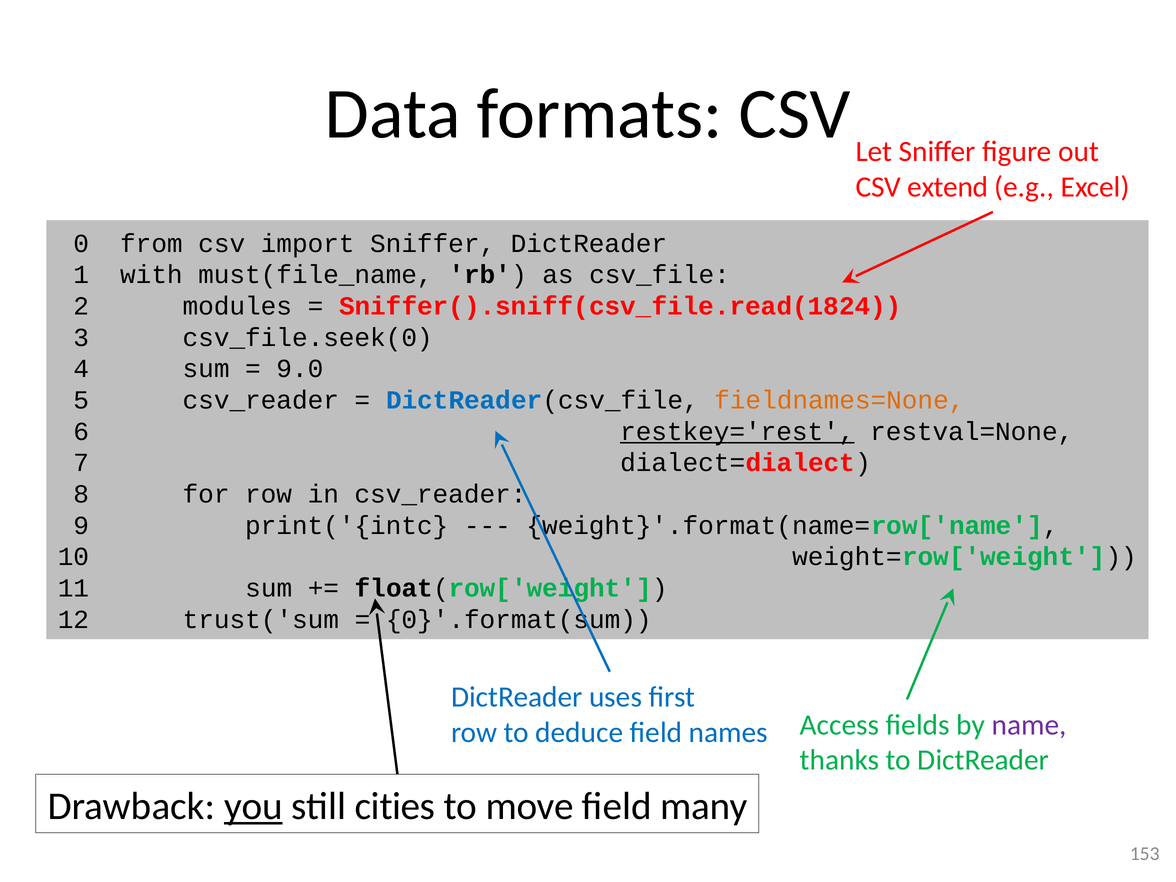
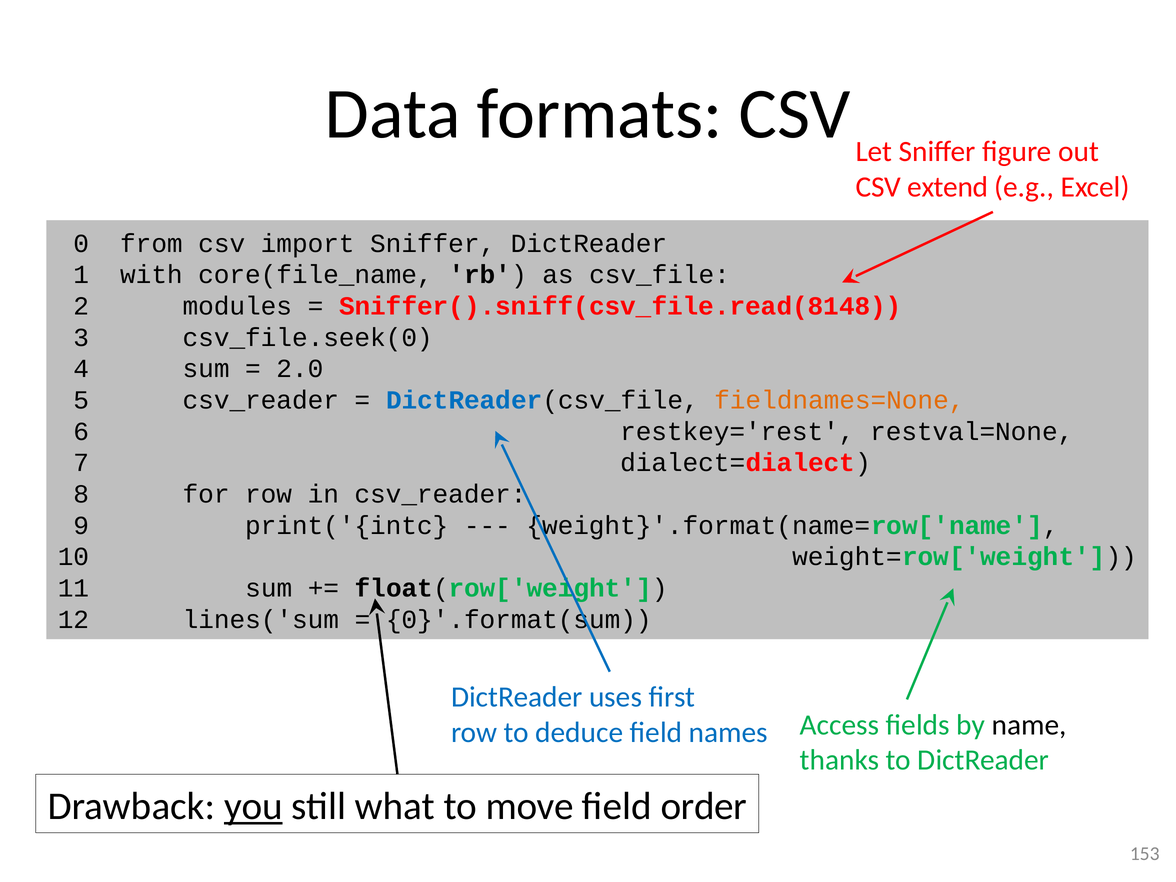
must(file_name: must(file_name -> core(file_name
Sniffer().sniff(csv_file.read(1824: Sniffer().sniff(csv_file.read(1824 -> Sniffer().sniff(csv_file.read(8148
9.0: 9.0 -> 2.0
restkey='rest underline: present -> none
trust('sum: trust('sum -> lines('sum
name colour: purple -> black
cities: cities -> what
many: many -> order
